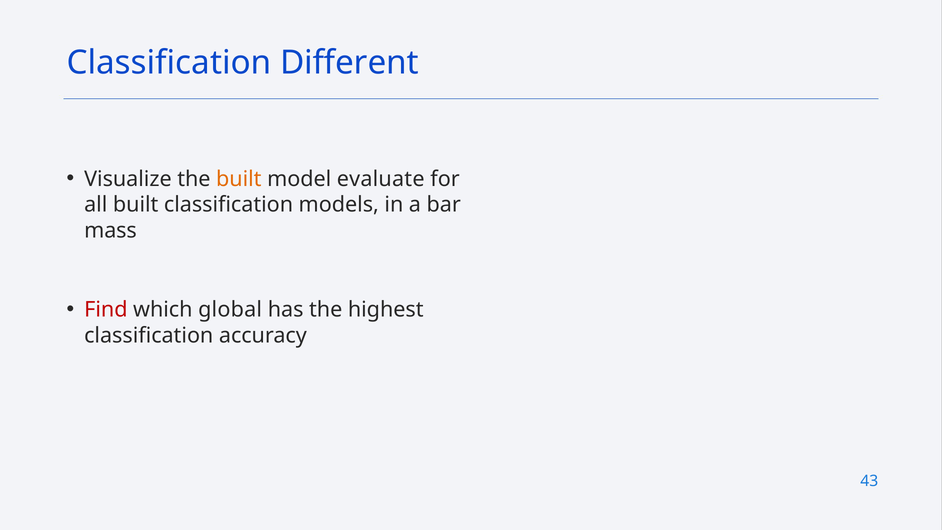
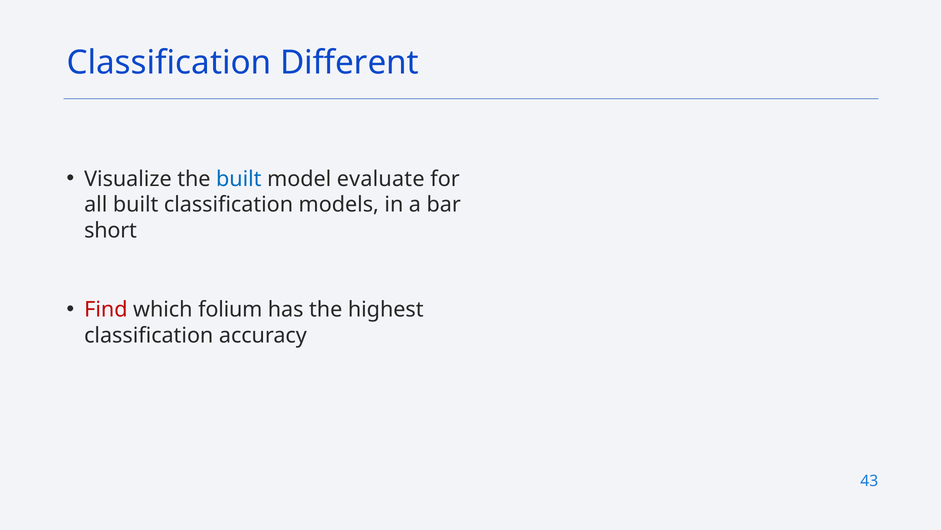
built at (239, 179) colour: orange -> blue
mass: mass -> short
global: global -> folium
